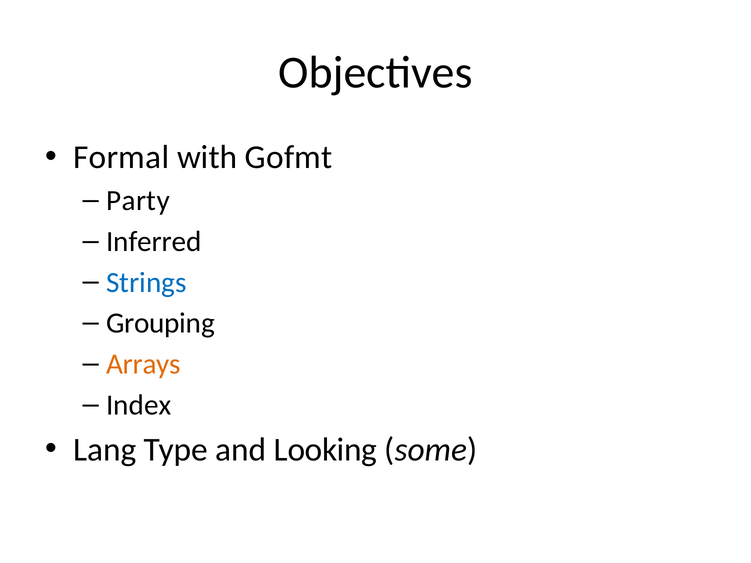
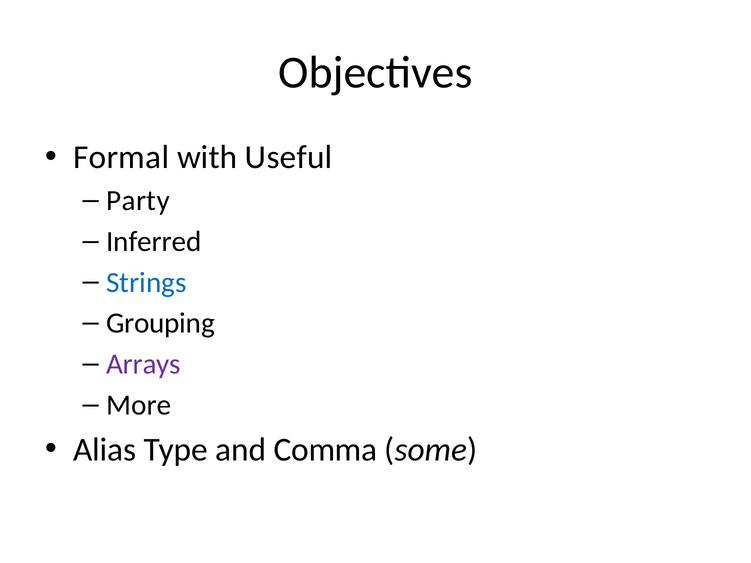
Gofmt: Gofmt -> Useful
Arrays colour: orange -> purple
Index: Index -> More
Lang: Lang -> Alias
Looking: Looking -> Comma
